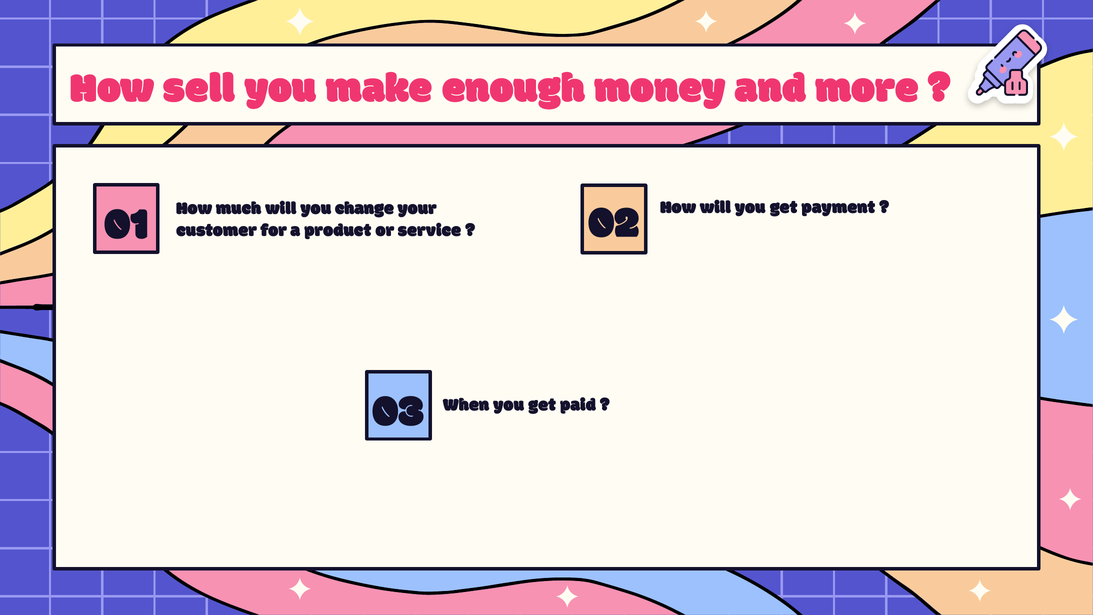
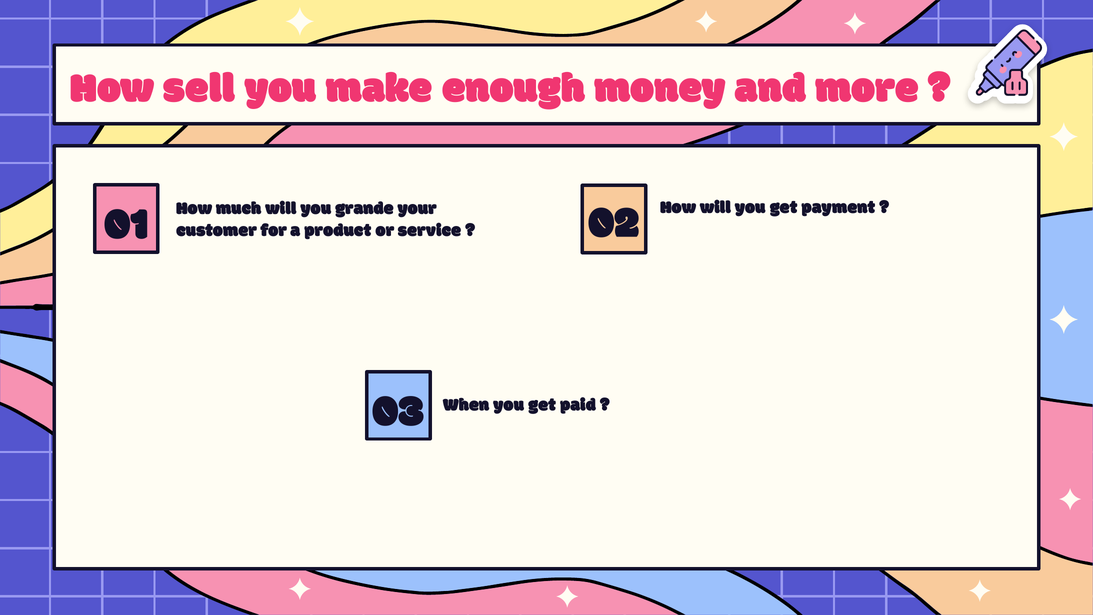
change: change -> grande
